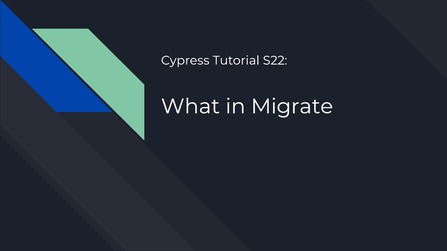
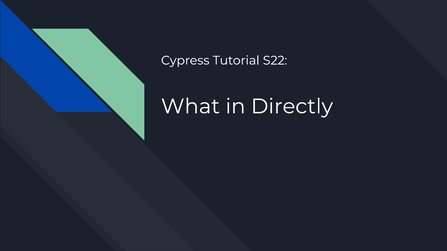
Migrate: Migrate -> Directly
